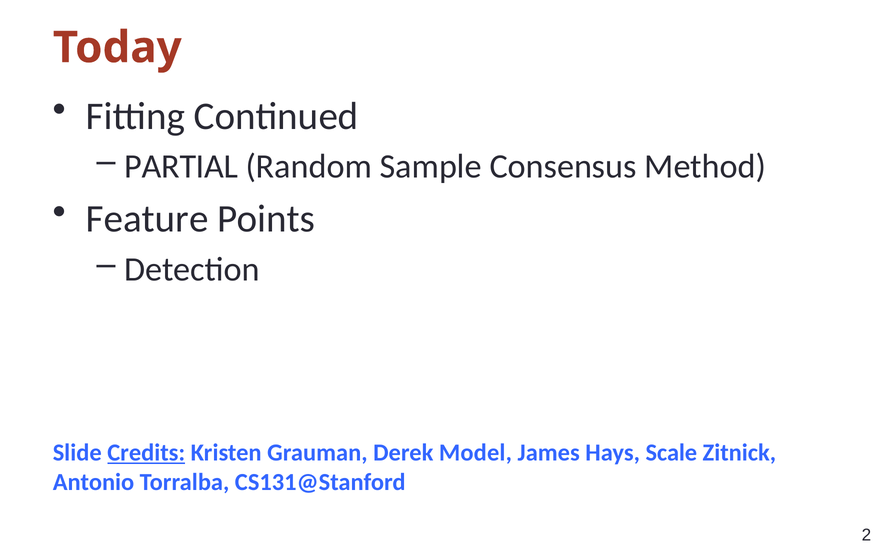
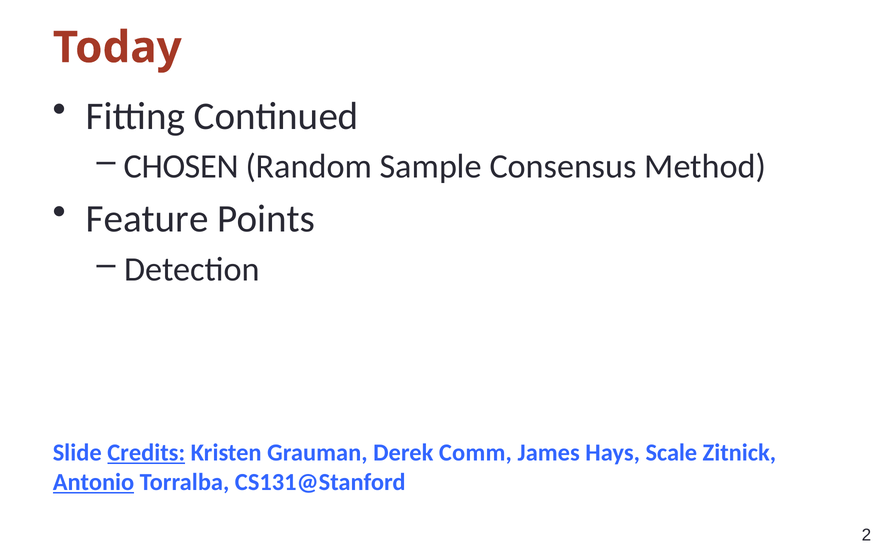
PARTIAL: PARTIAL -> CHOSEN
Model: Model -> Comm
Antonio underline: none -> present
